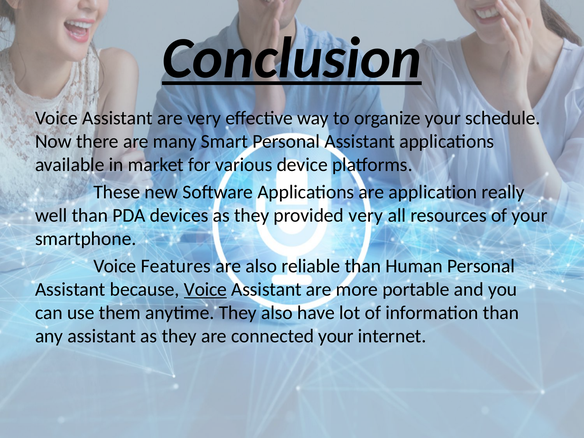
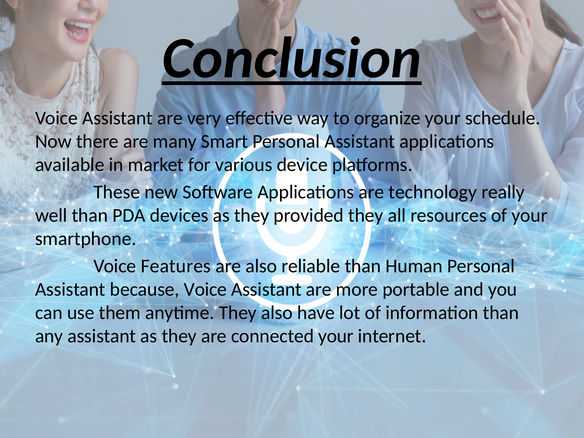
application: application -> technology
provided very: very -> they
Voice at (205, 289) underline: present -> none
